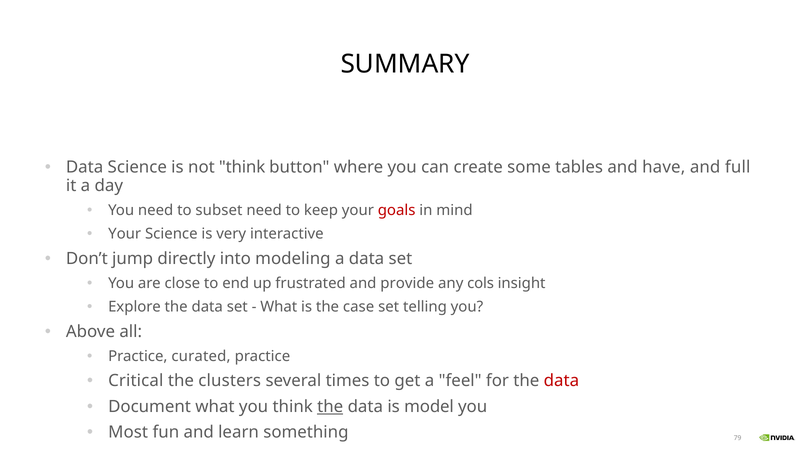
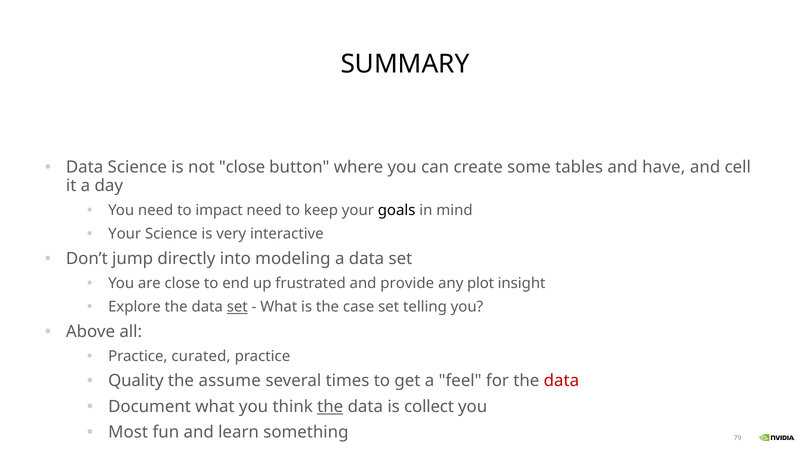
not think: think -> close
full: full -> cell
subset: subset -> impact
goals colour: red -> black
cols: cols -> plot
set at (237, 307) underline: none -> present
Critical: Critical -> Quality
clusters: clusters -> assume
model: model -> collect
